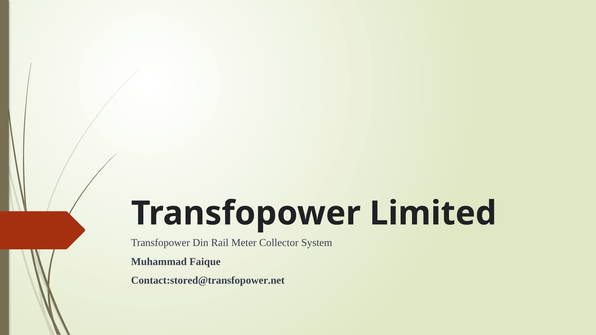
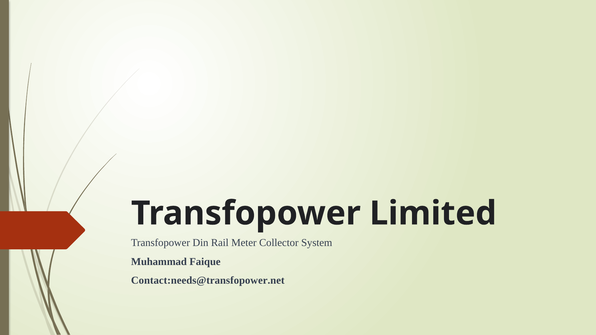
Contact:stored@transfopower.net: Contact:stored@transfopower.net -> Contact:needs@transfopower.net
